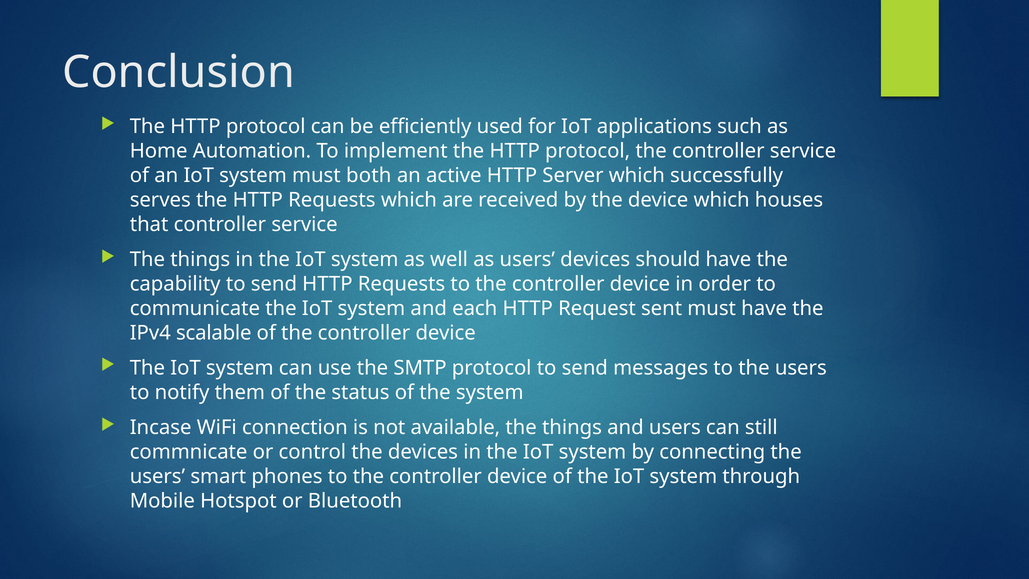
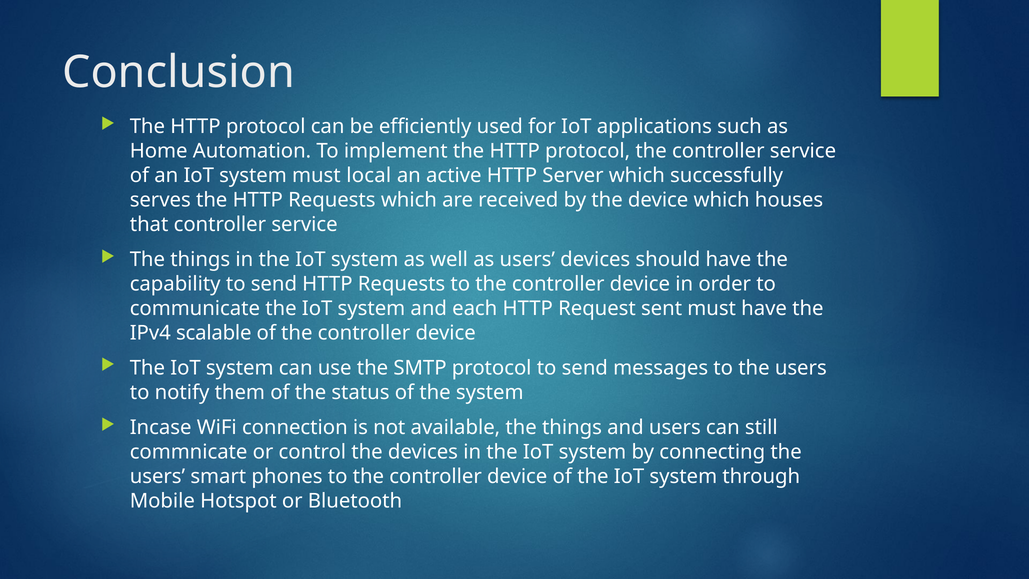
both: both -> local
